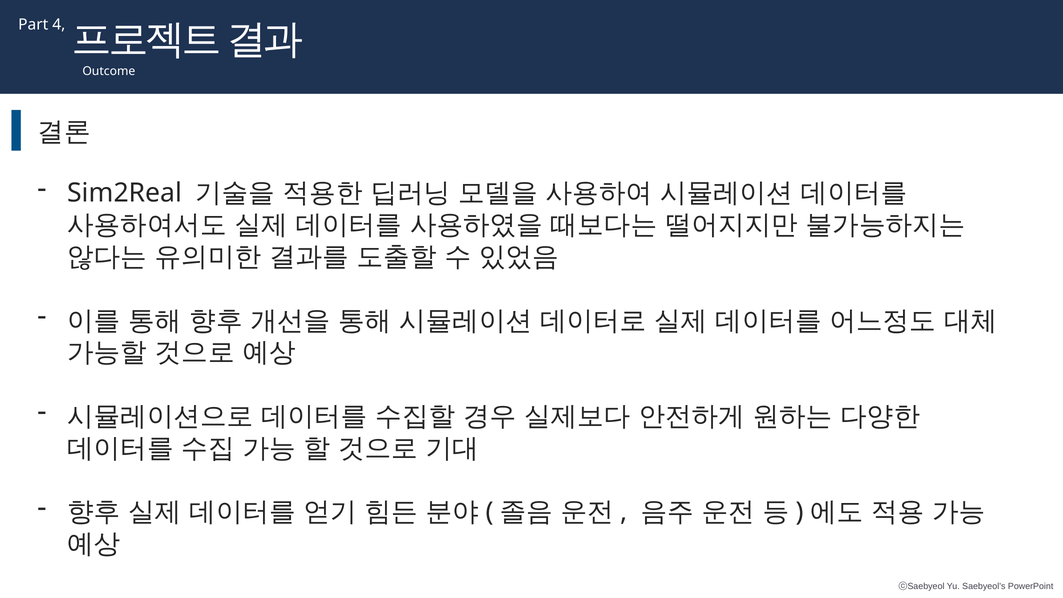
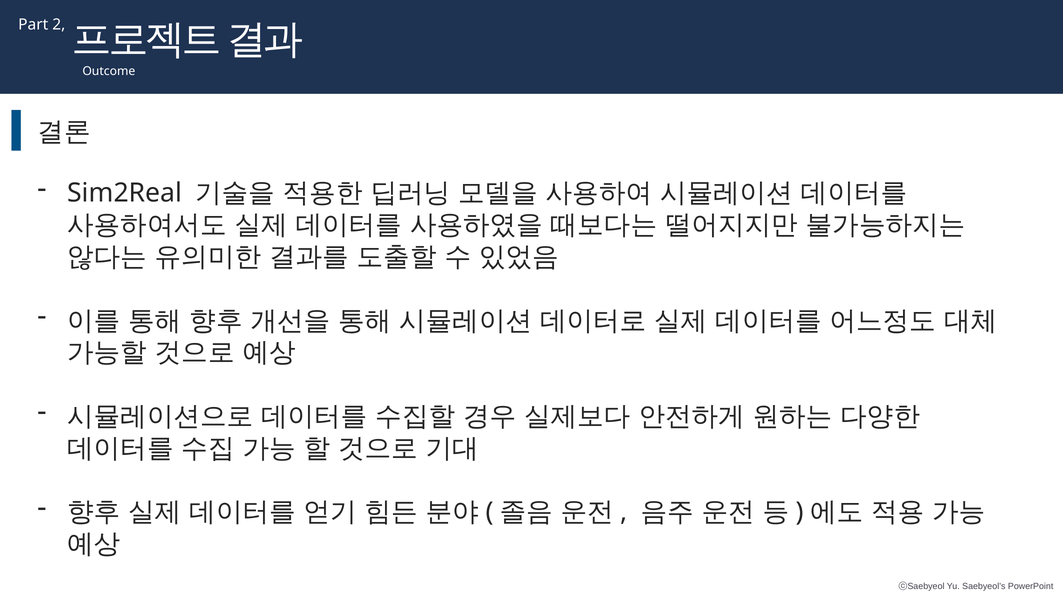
4: 4 -> 2
